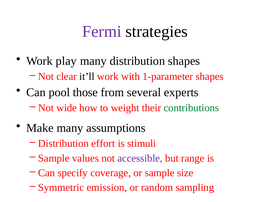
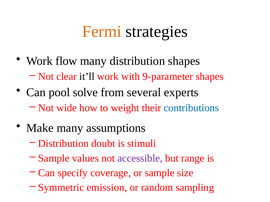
Fermi colour: purple -> orange
play: play -> flow
1-parameter: 1-parameter -> 9-parameter
those: those -> solve
contributions colour: green -> blue
effort: effort -> doubt
